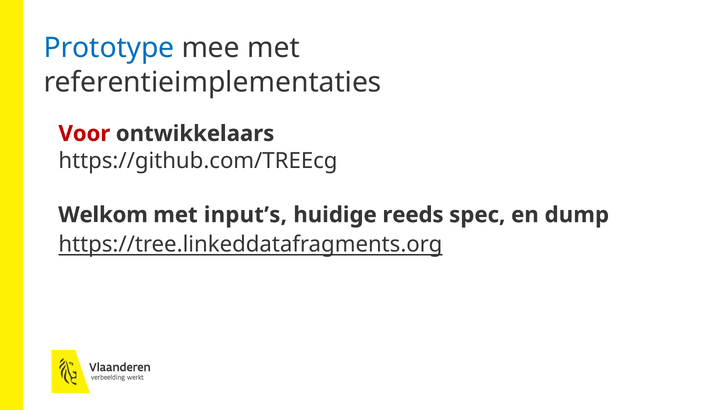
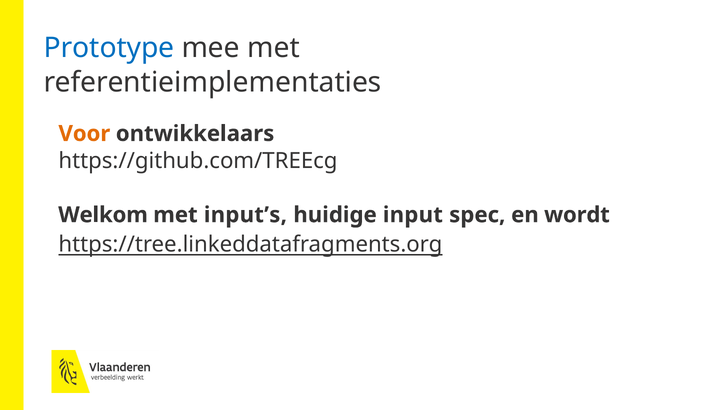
Voor colour: red -> orange
reeds: reeds -> input
dump: dump -> wordt
